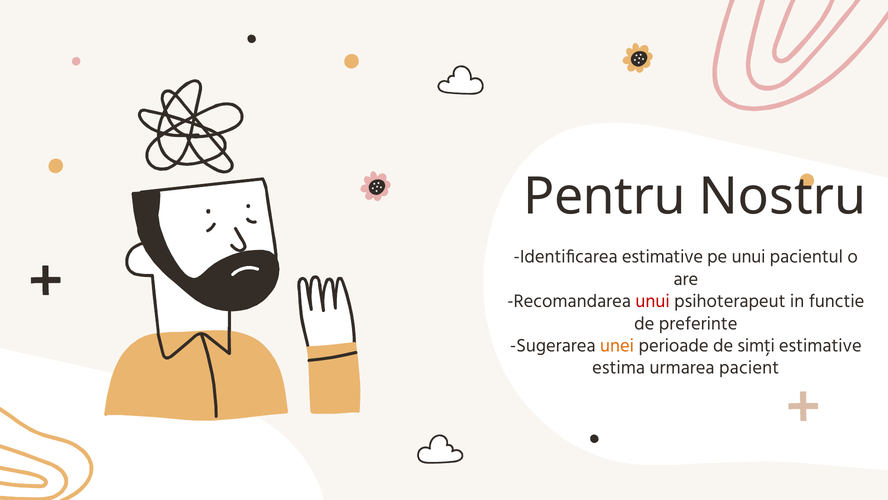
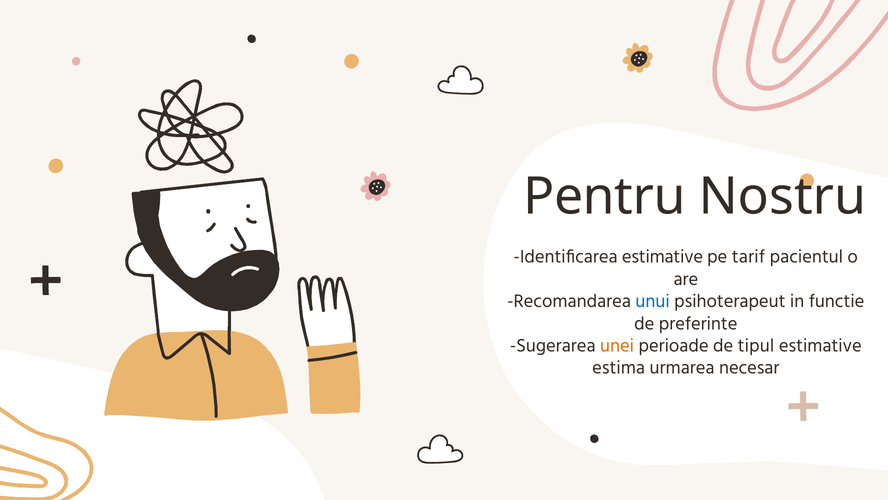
pe unui: unui -> tarif
unui at (653, 301) colour: red -> blue
simți: simți -> tipul
pacient: pacient -> necesar
